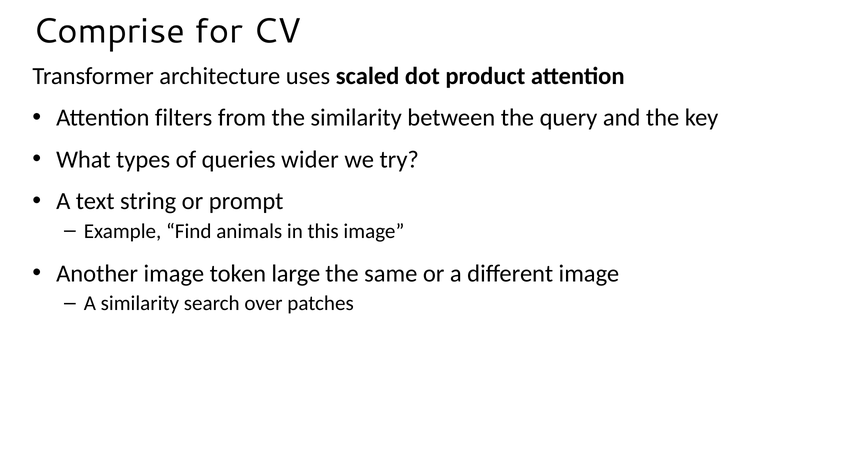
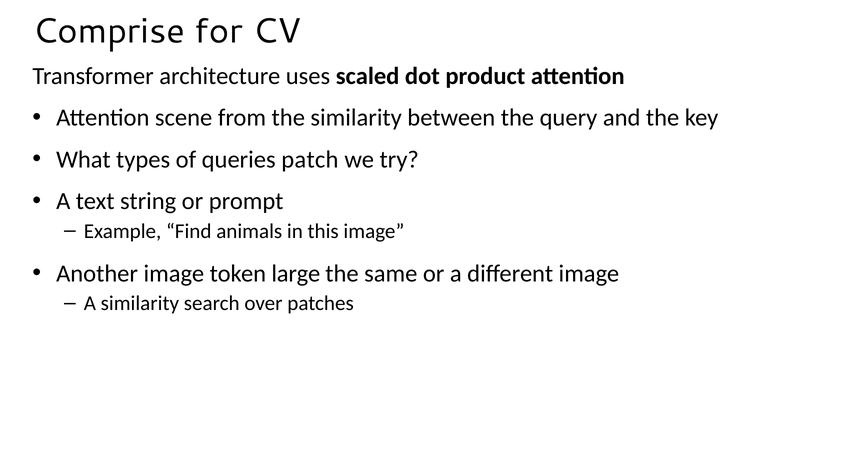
filters: filters -> scene
wider: wider -> patch
